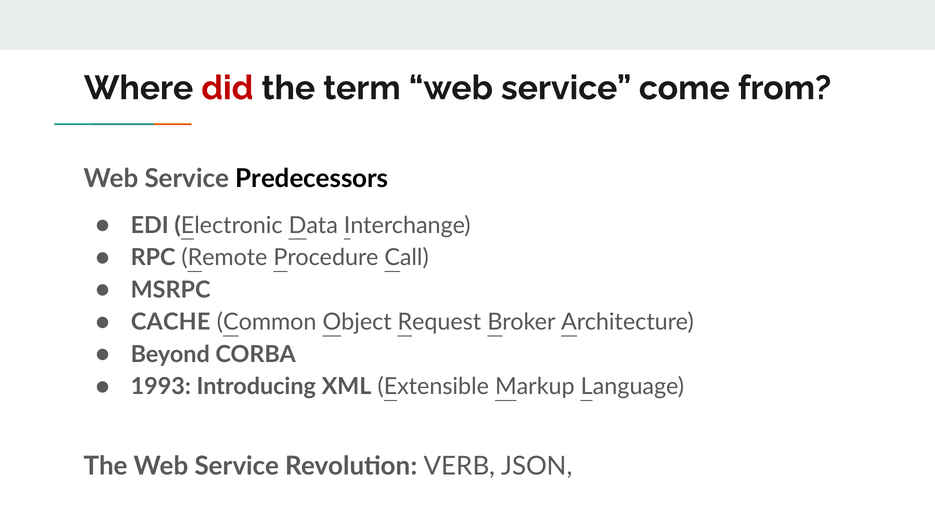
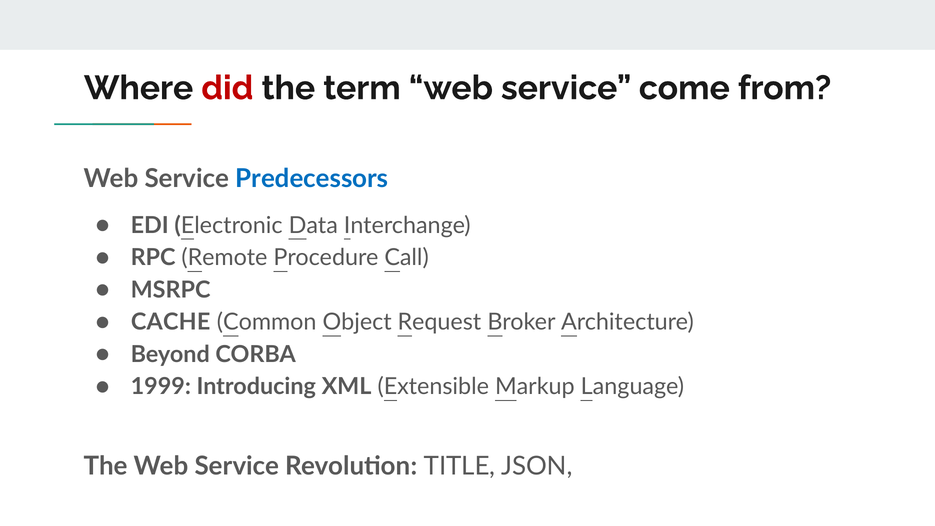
Predecessors colour: black -> blue
1993: 1993 -> 1999
VERB: VERB -> TITLE
